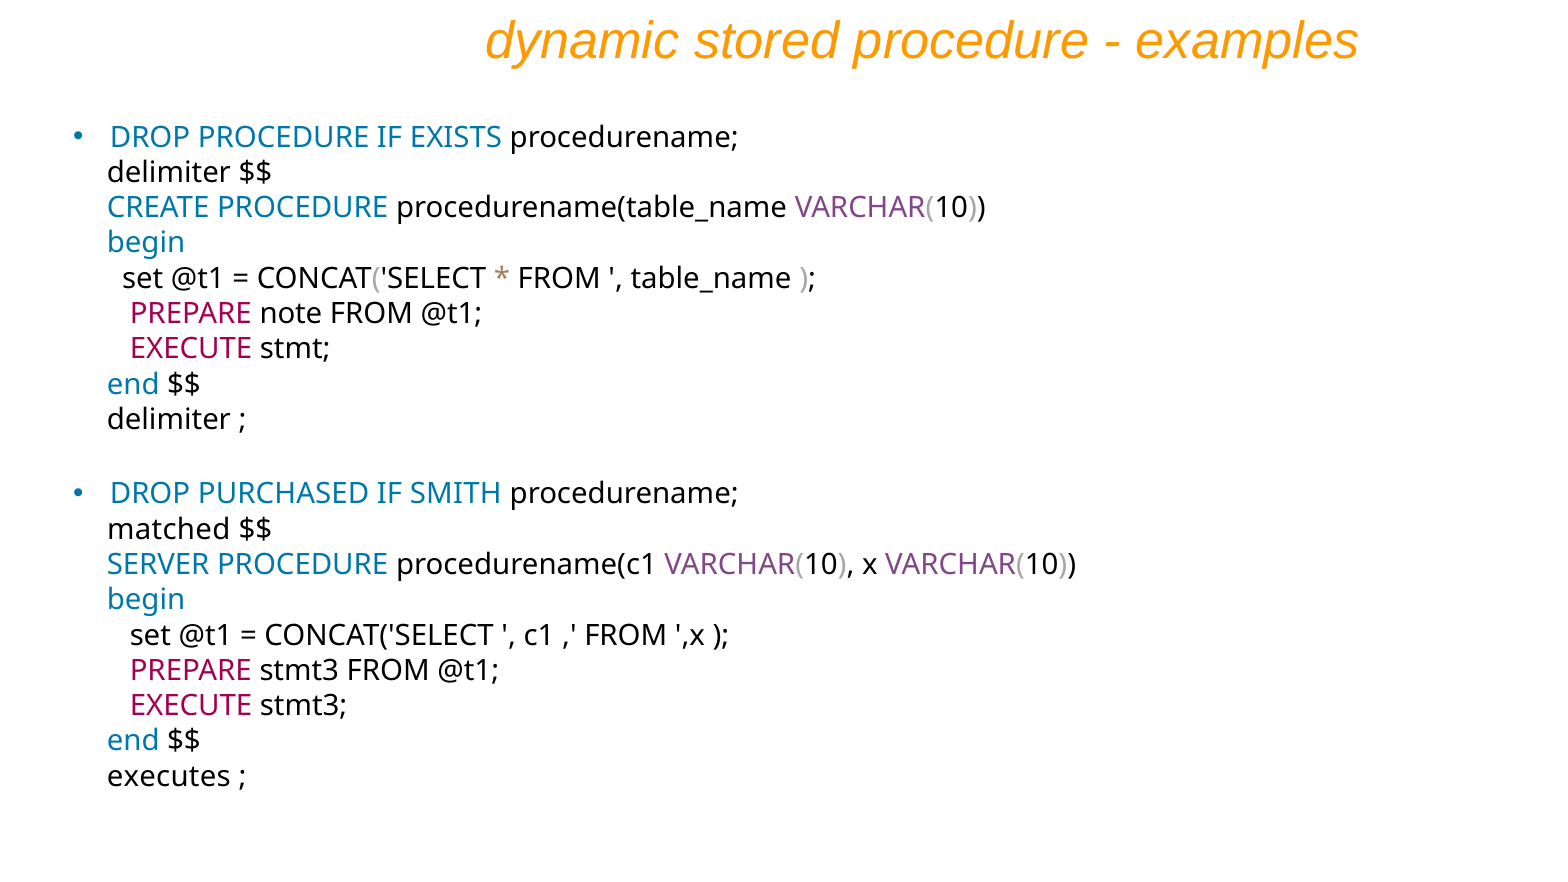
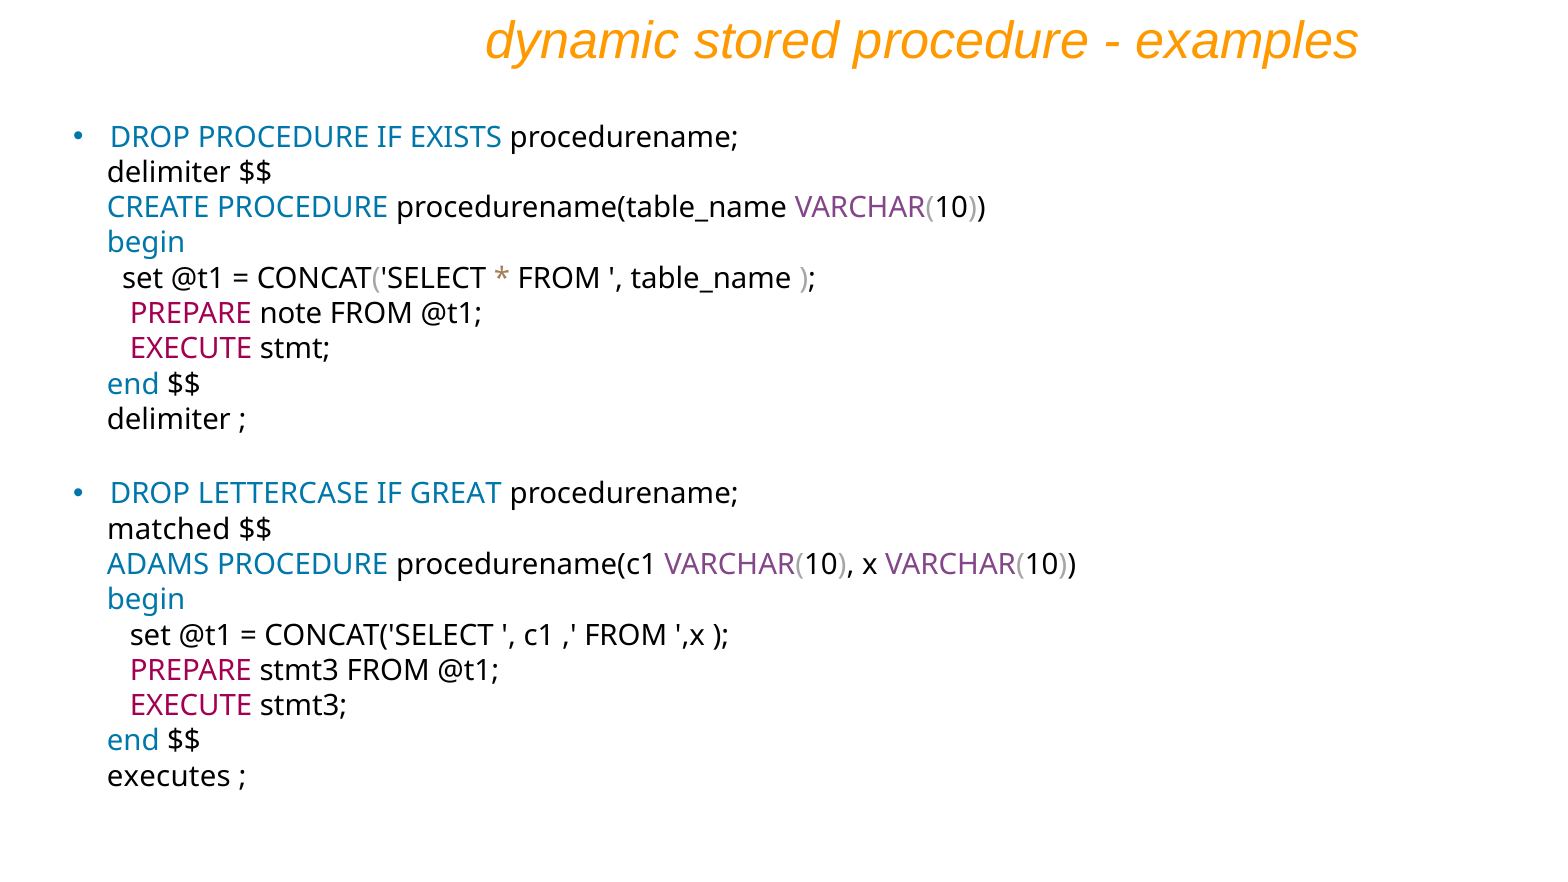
PURCHASED: PURCHASED -> LETTERCASE
SMITH: SMITH -> GREAT
SERVER: SERVER -> ADAMS
